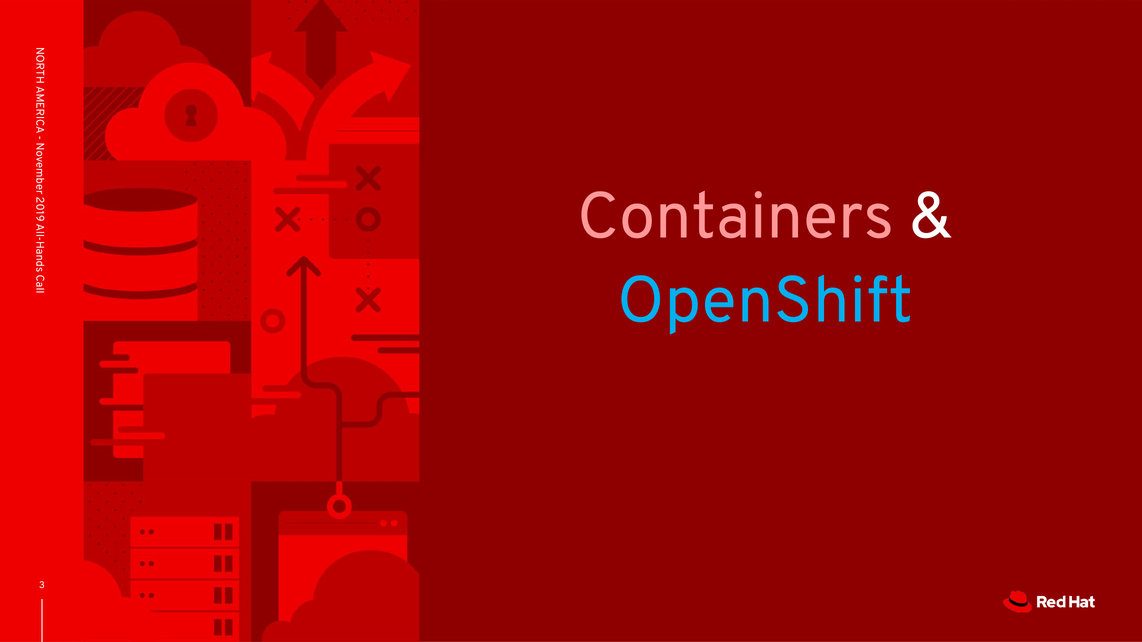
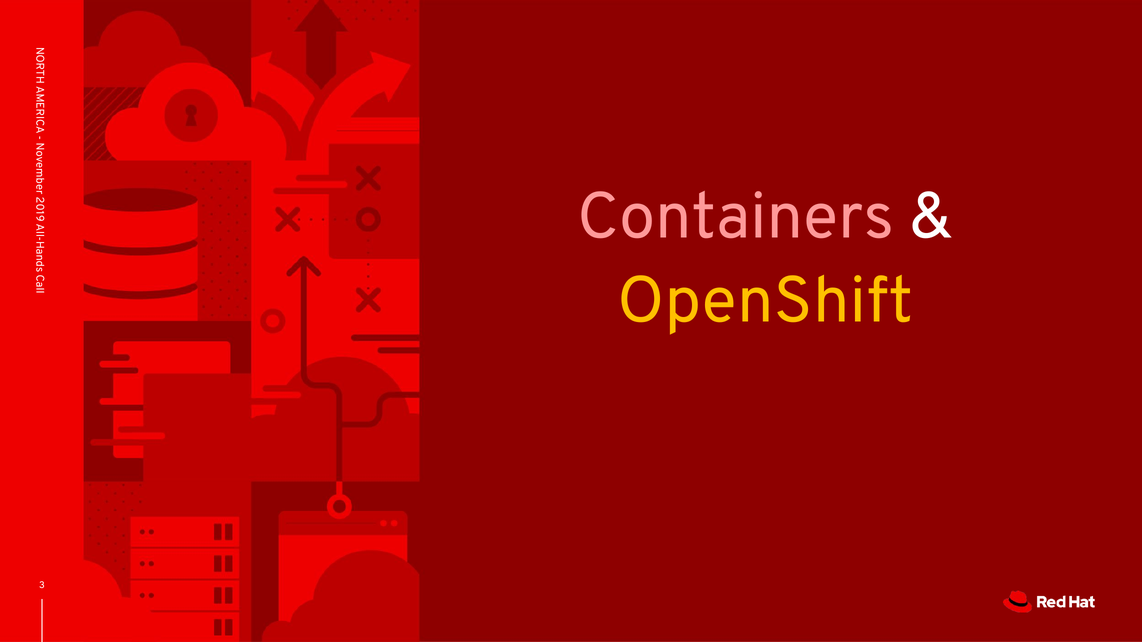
OpenShift colour: light blue -> yellow
